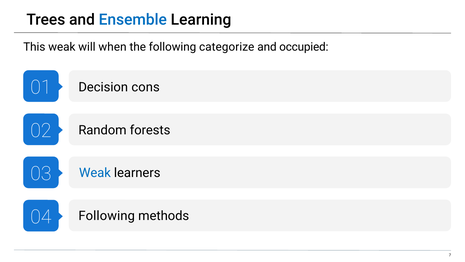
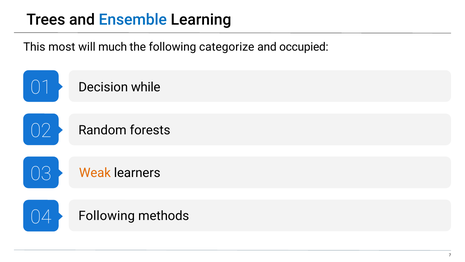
This weak: weak -> most
when: when -> much
cons: cons -> while
Weak at (95, 173) colour: blue -> orange
